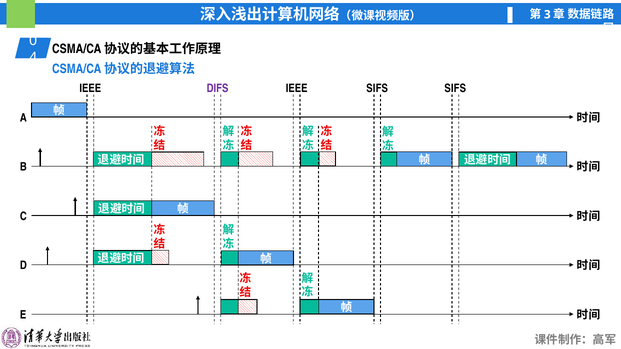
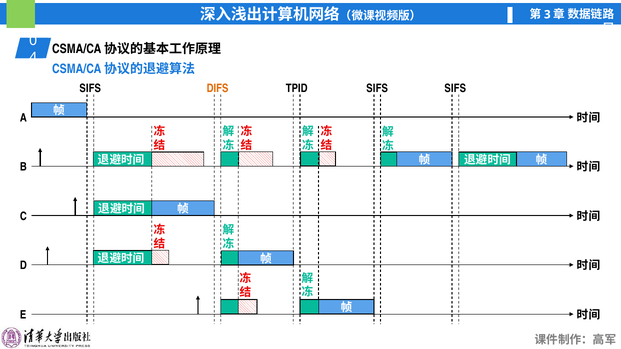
IEEE at (90, 89): IEEE -> SIFS
DIFS colour: purple -> orange
IEEE at (297, 89): IEEE -> TPID
